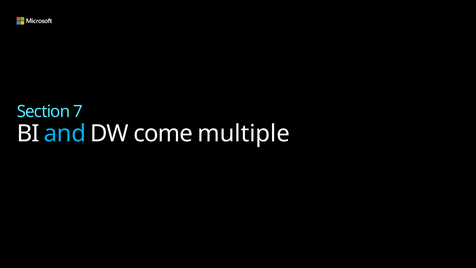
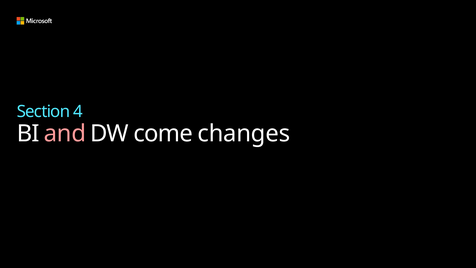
7: 7 -> 4
and colour: light blue -> pink
multiple: multiple -> changes
